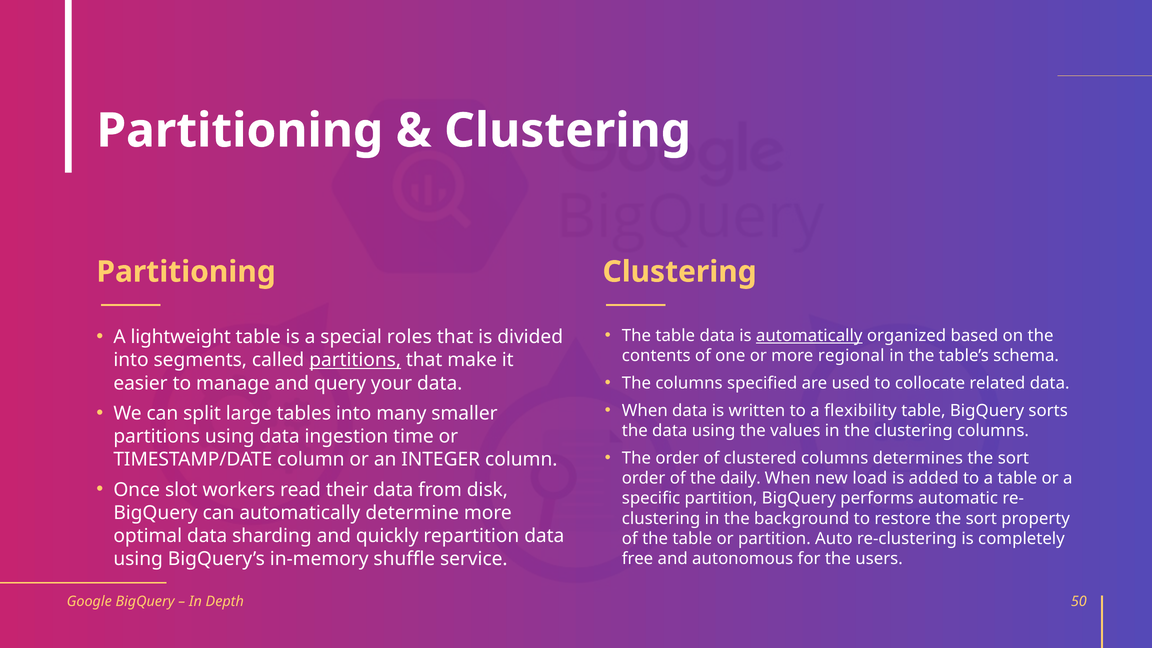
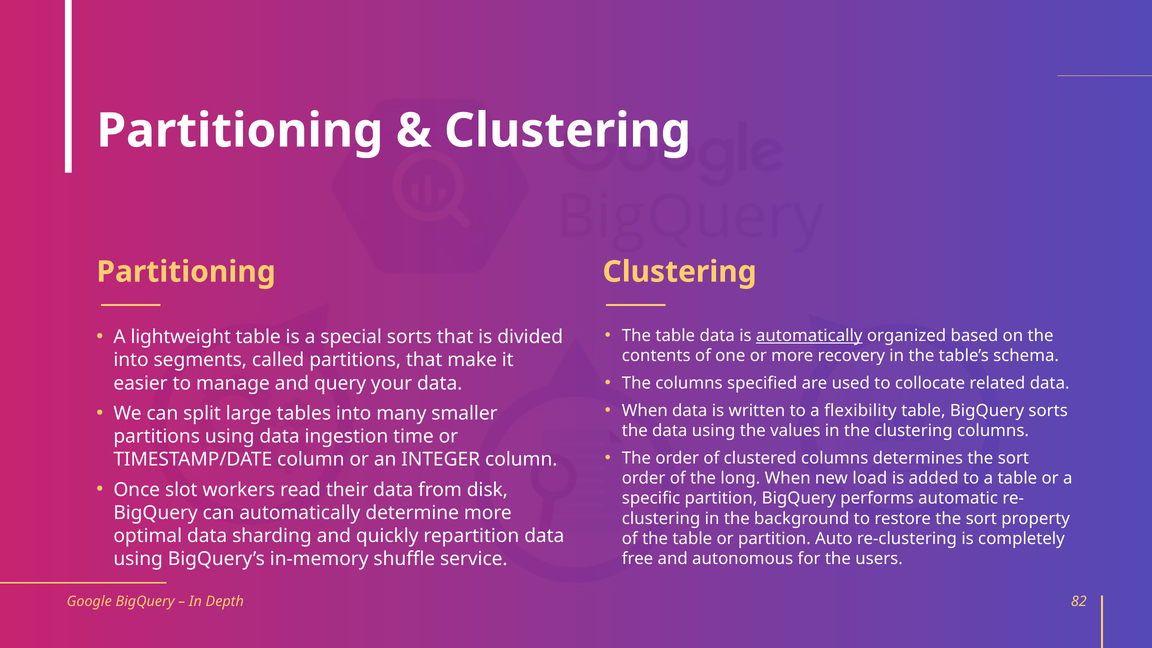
special roles: roles -> sorts
regional: regional -> recovery
partitions at (355, 360) underline: present -> none
daily: daily -> long
50: 50 -> 82
